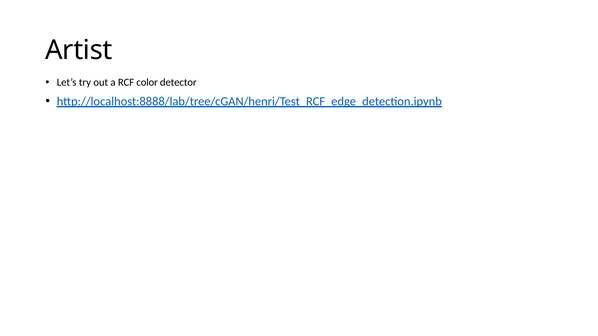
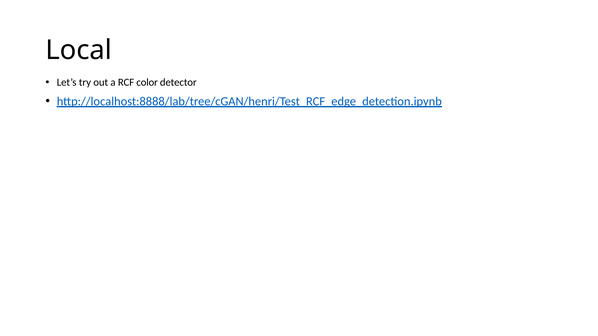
Artist: Artist -> Local
